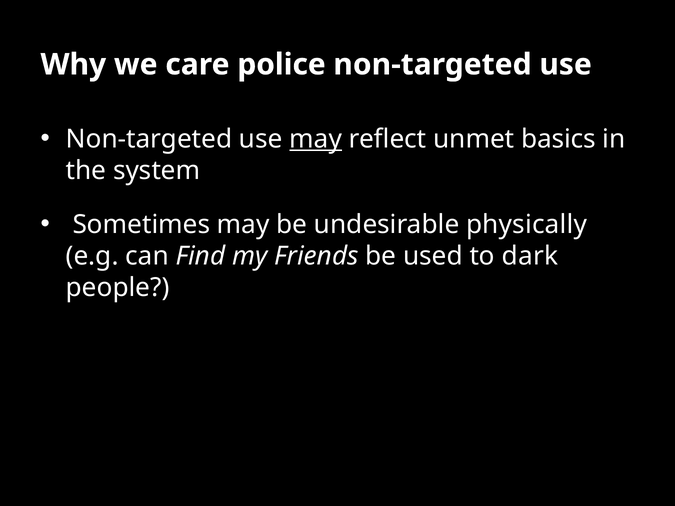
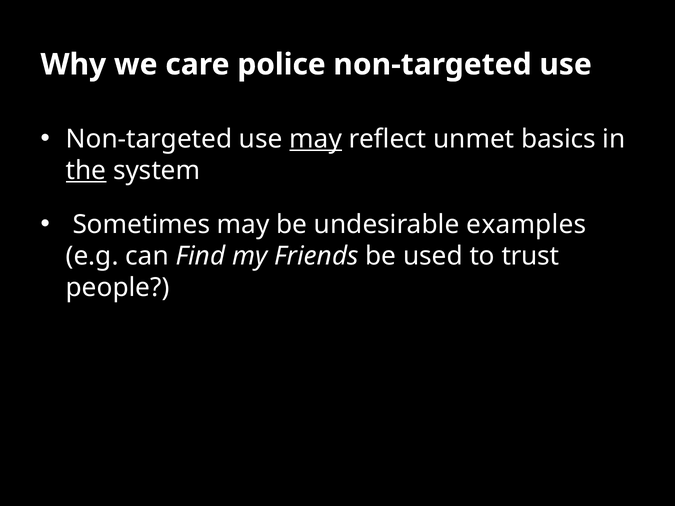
the underline: none -> present
physically: physically -> examples
dark: dark -> trust
